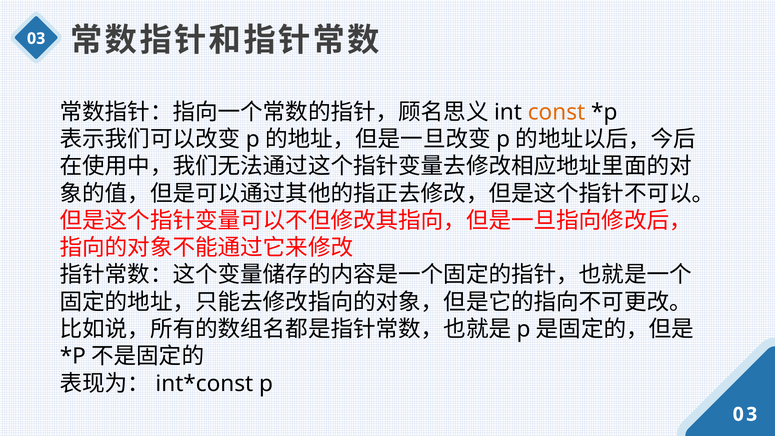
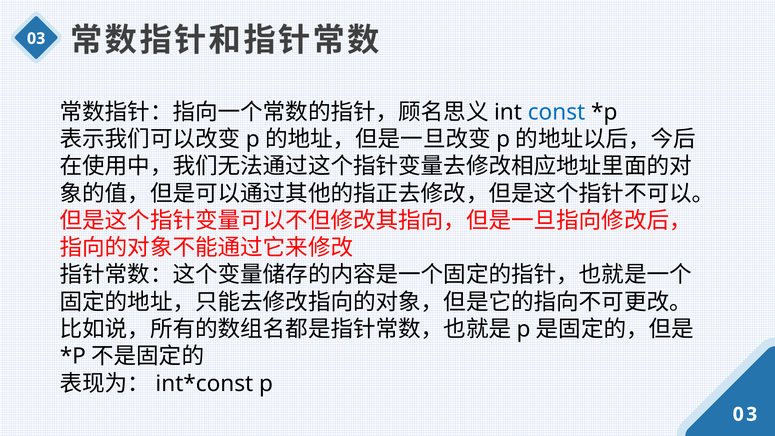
const colour: orange -> blue
